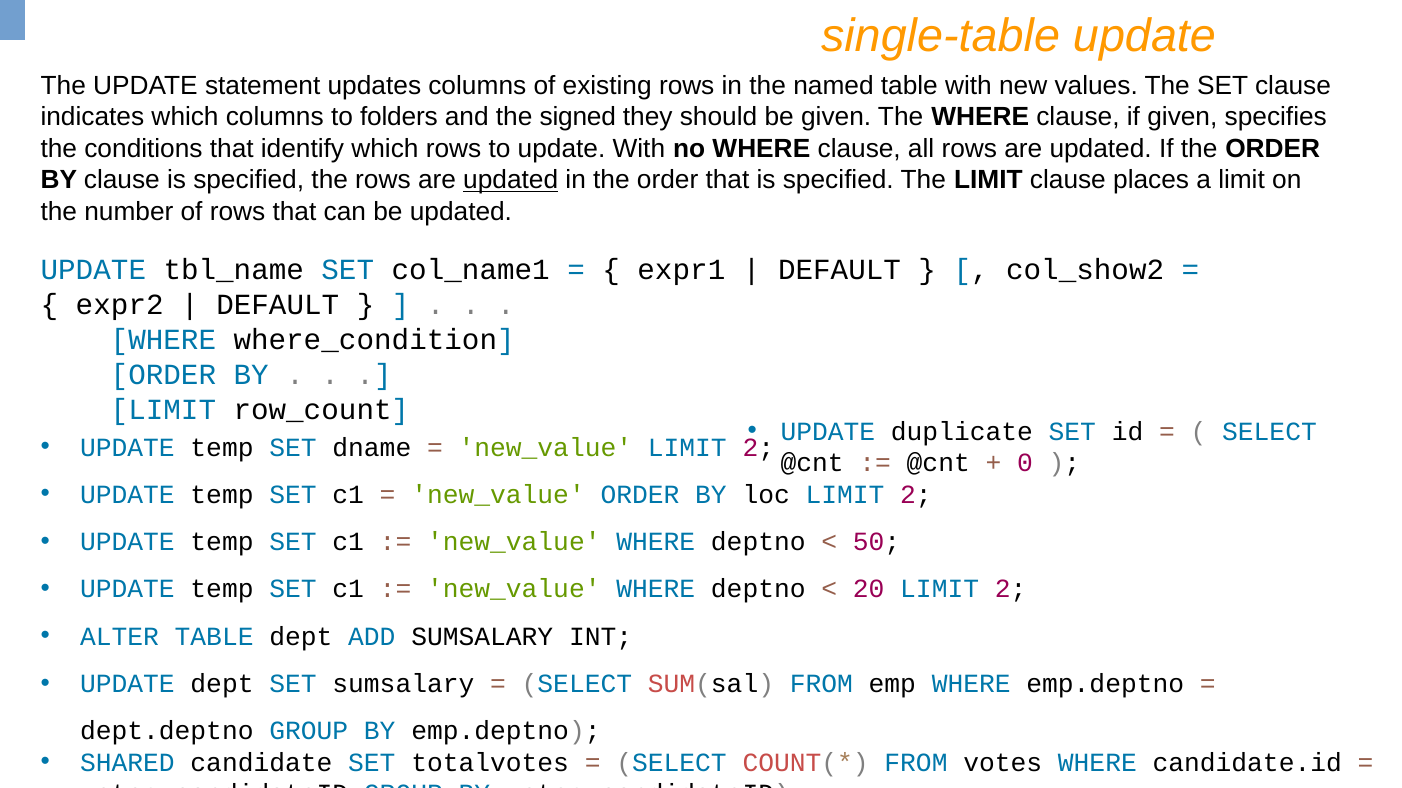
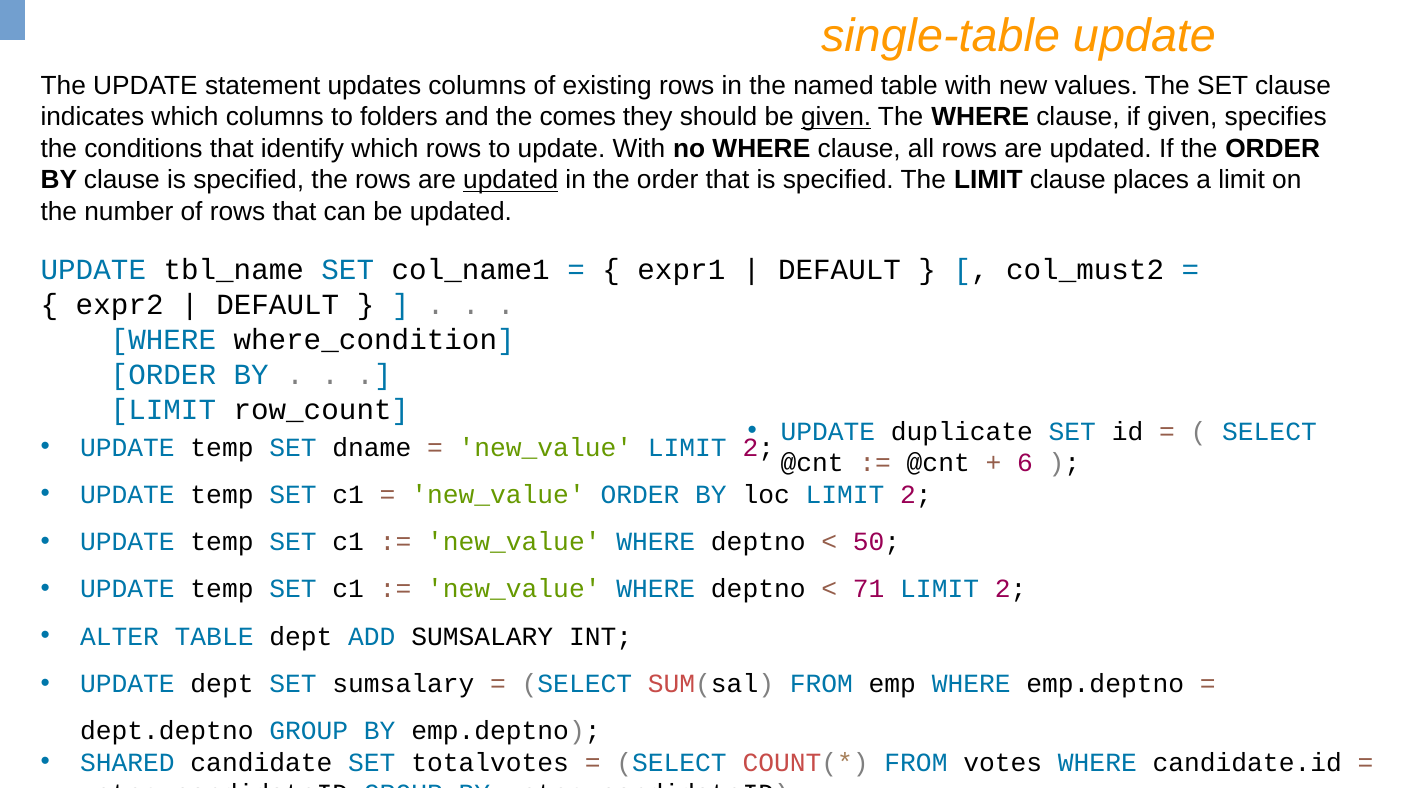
signed: signed -> comes
given at (836, 117) underline: none -> present
col_show2: col_show2 -> col_must2
0: 0 -> 6
20: 20 -> 71
